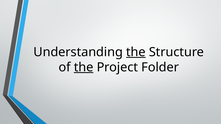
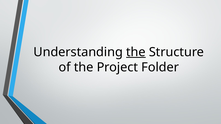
the at (84, 67) underline: present -> none
